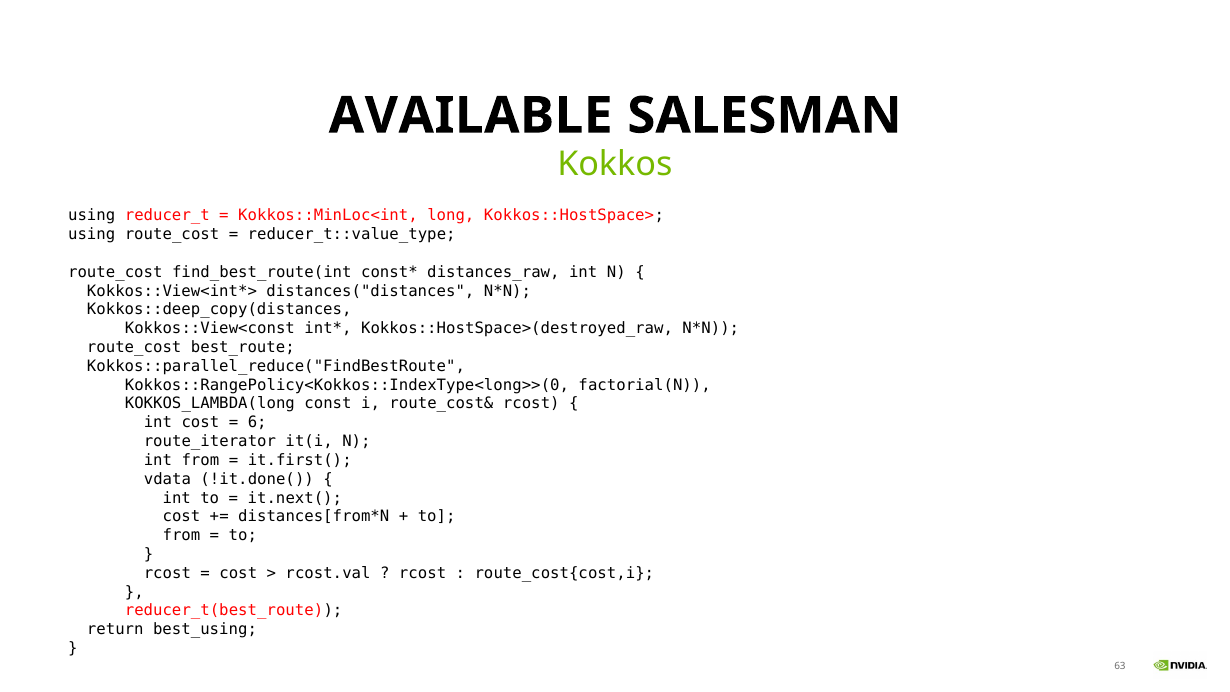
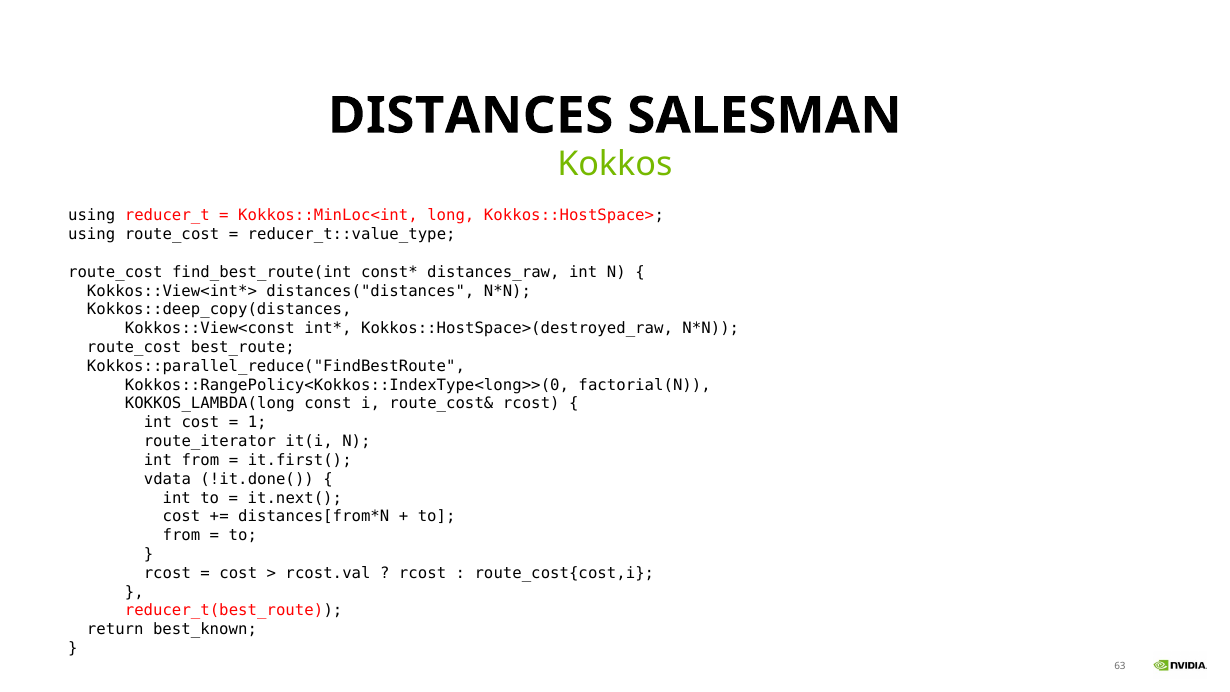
AVAILABLE: AVAILABLE -> DISTANCES
6: 6 -> 1
best_using: best_using -> best_known
